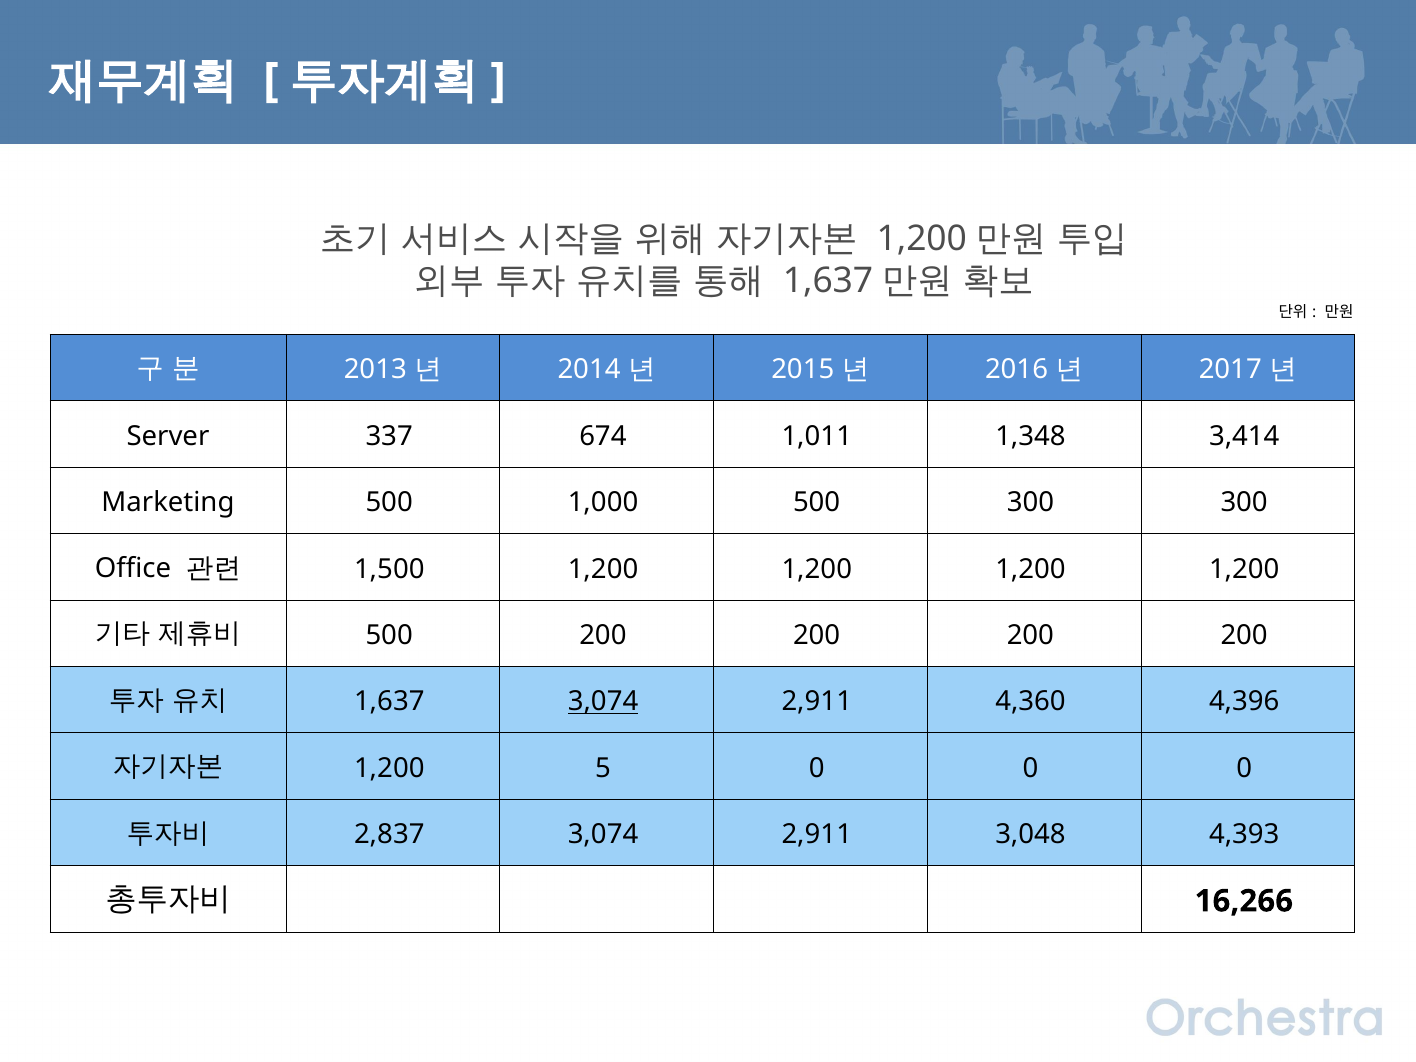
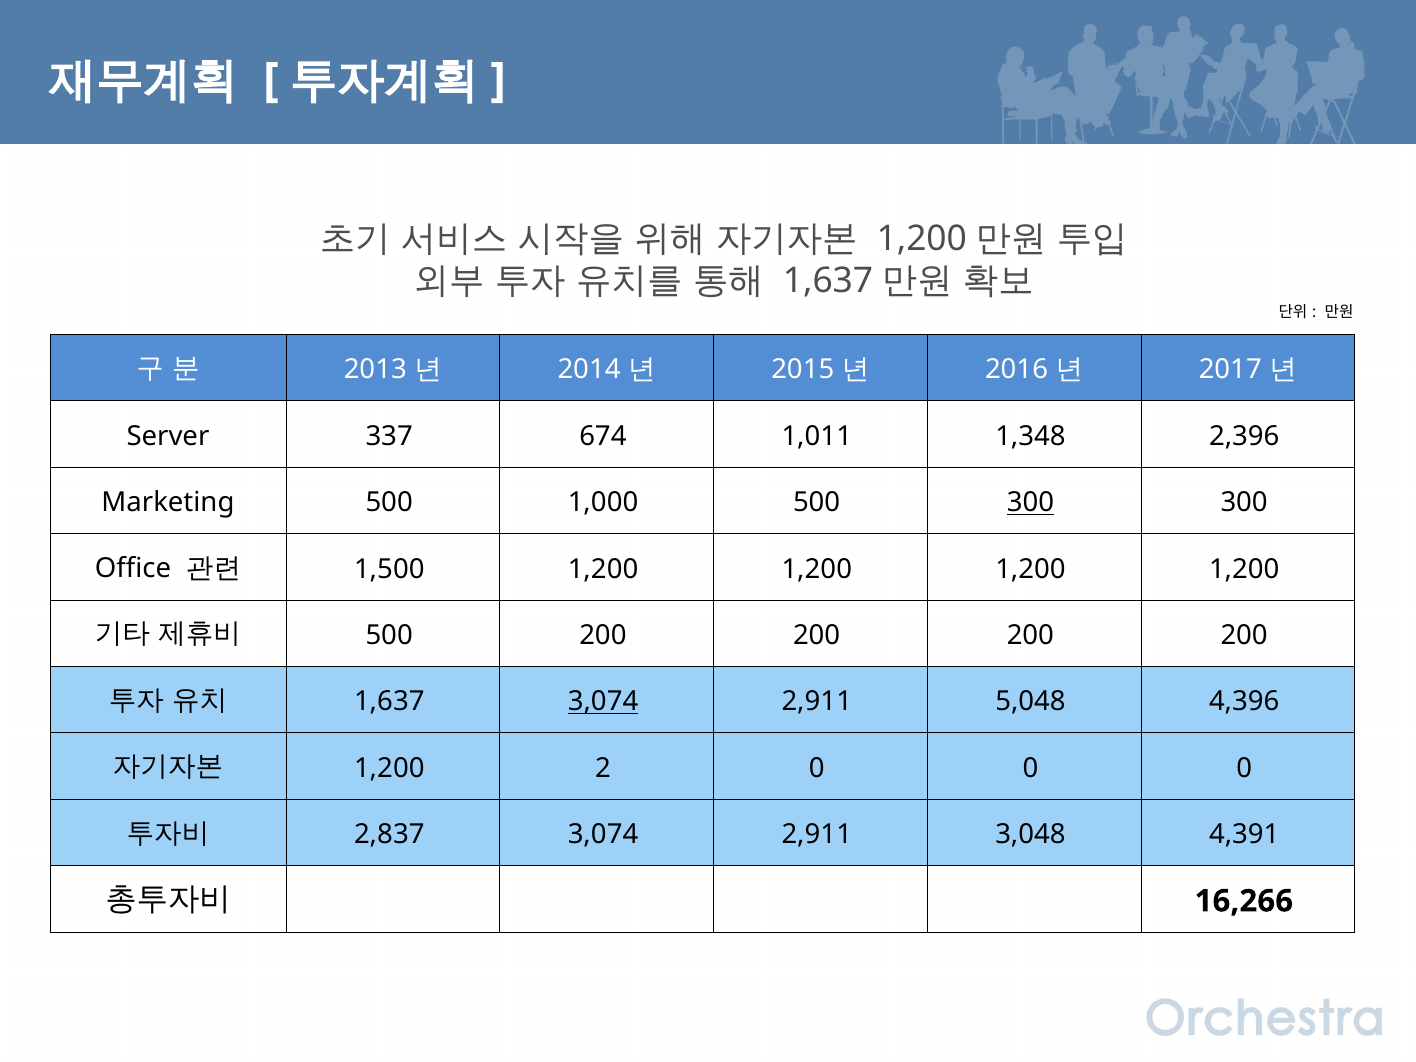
3,414: 3,414 -> 2,396
300 at (1030, 503) underline: none -> present
4,360: 4,360 -> 5,048
5: 5 -> 2
4,393: 4,393 -> 4,391
